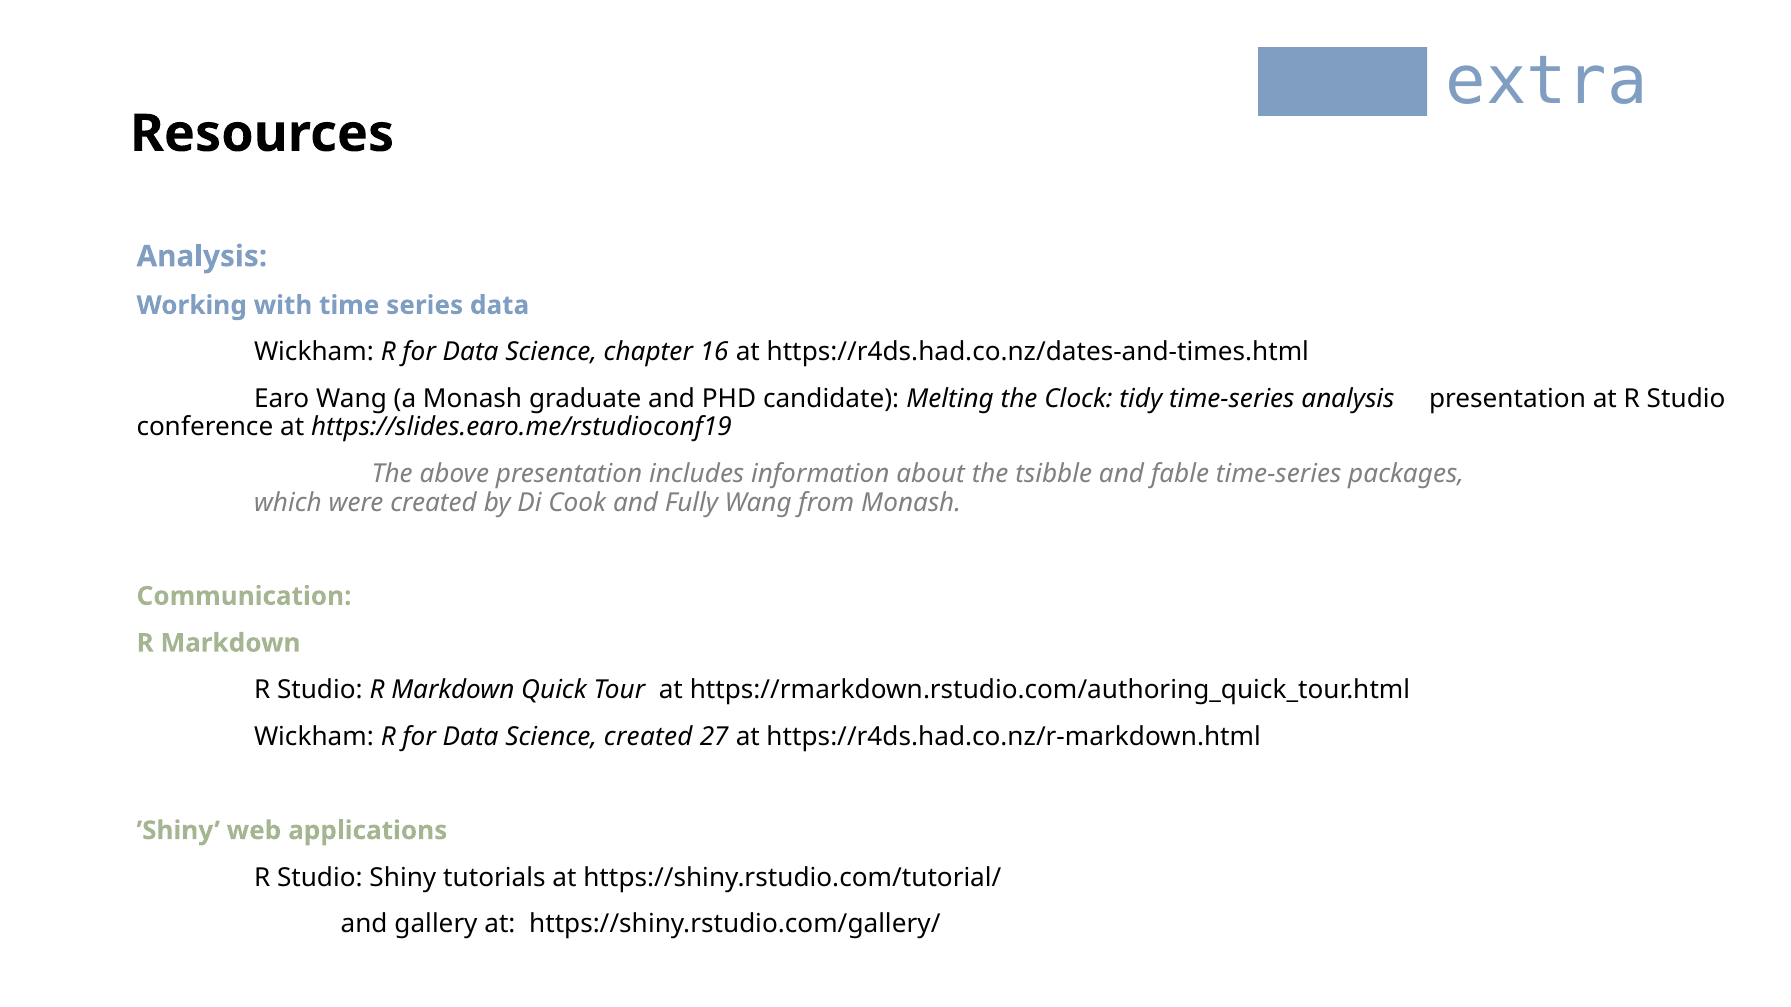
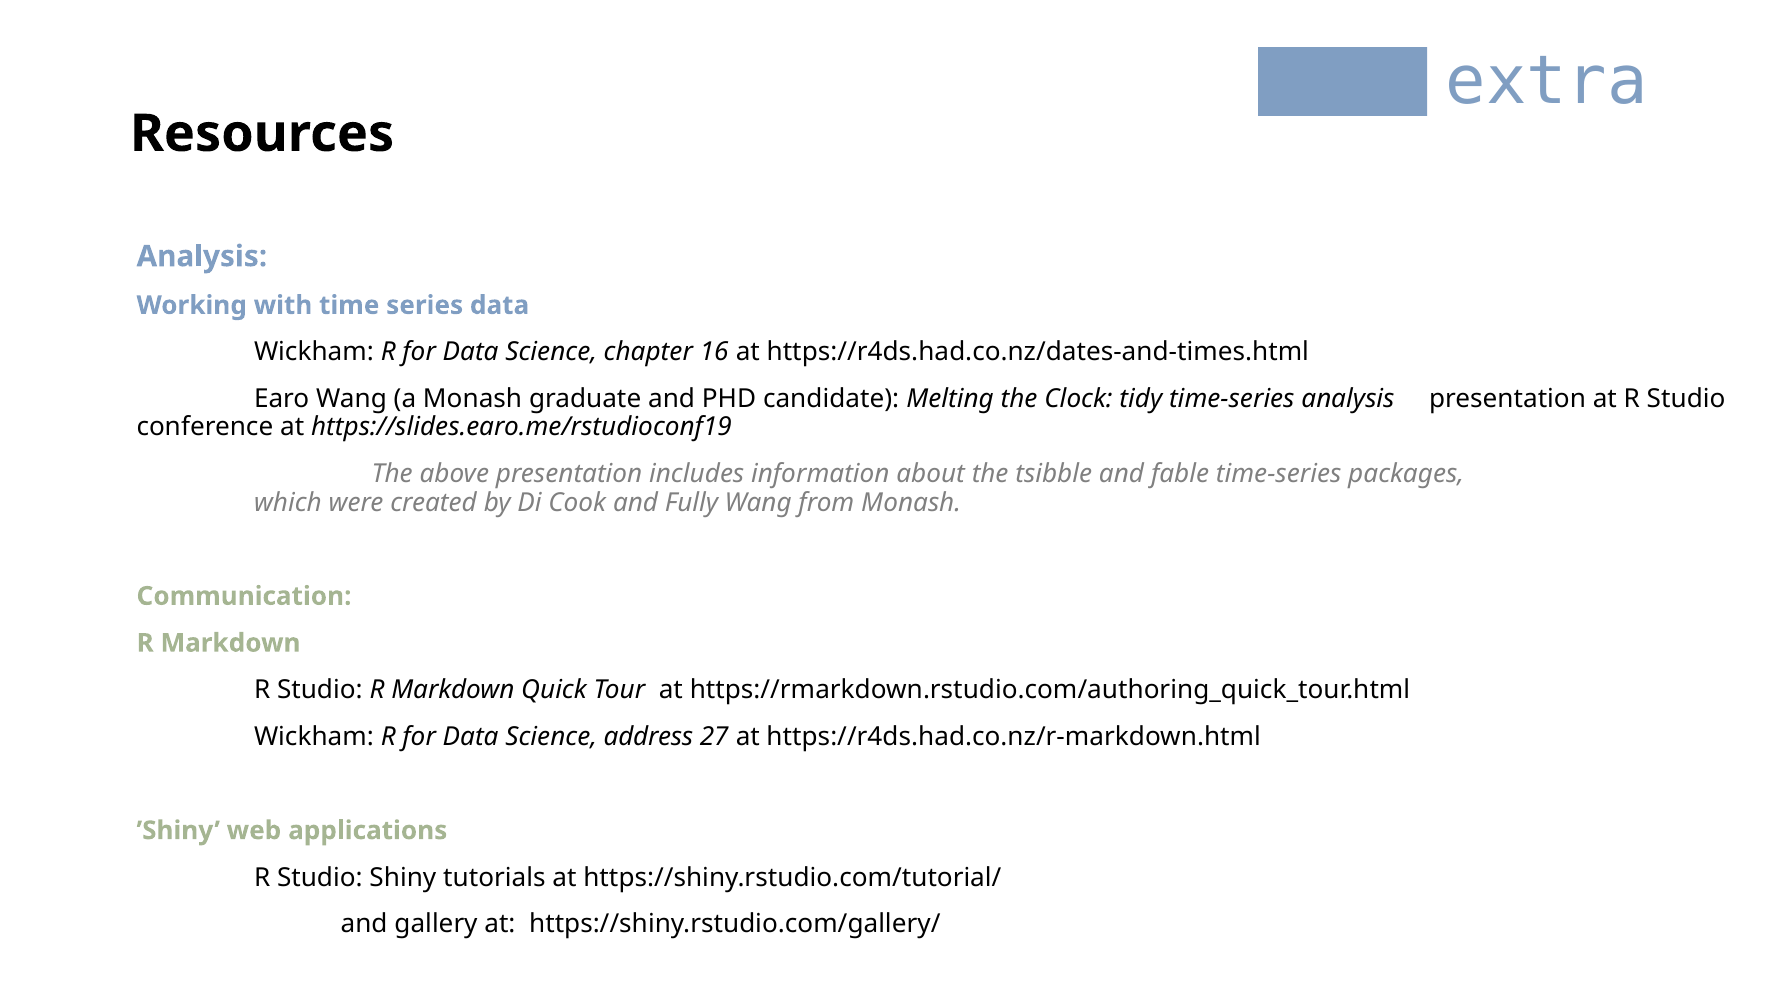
Science created: created -> address
